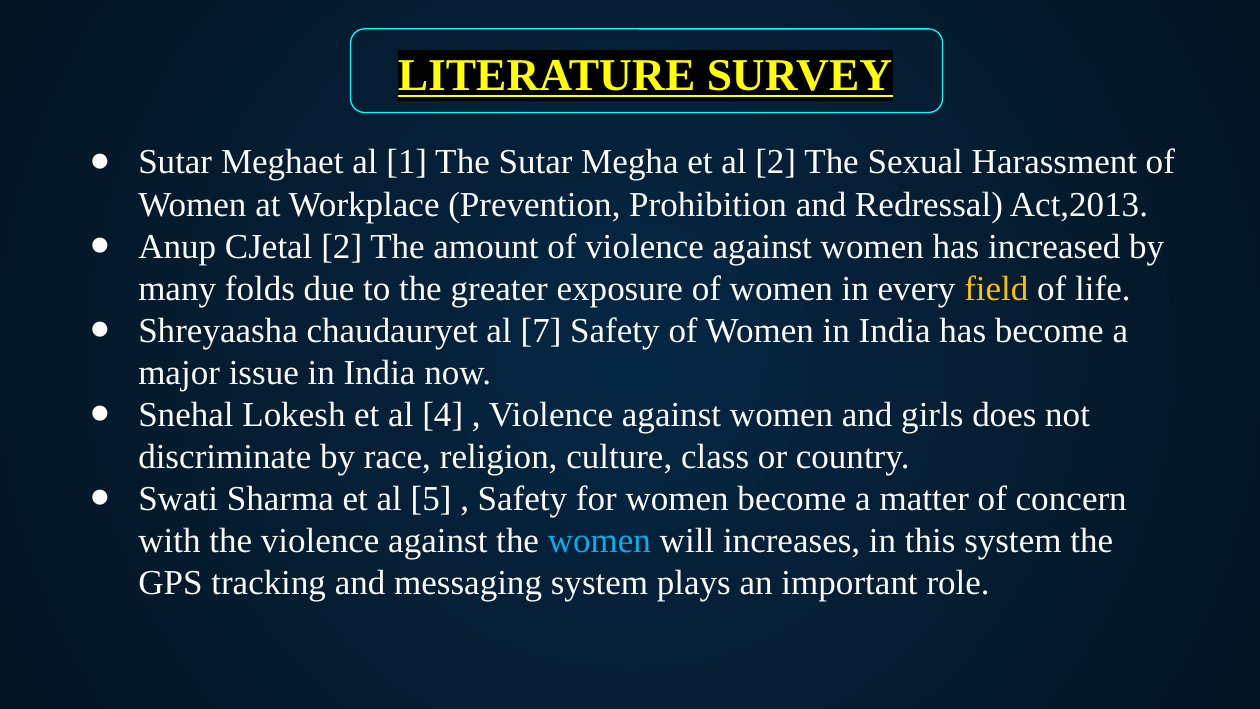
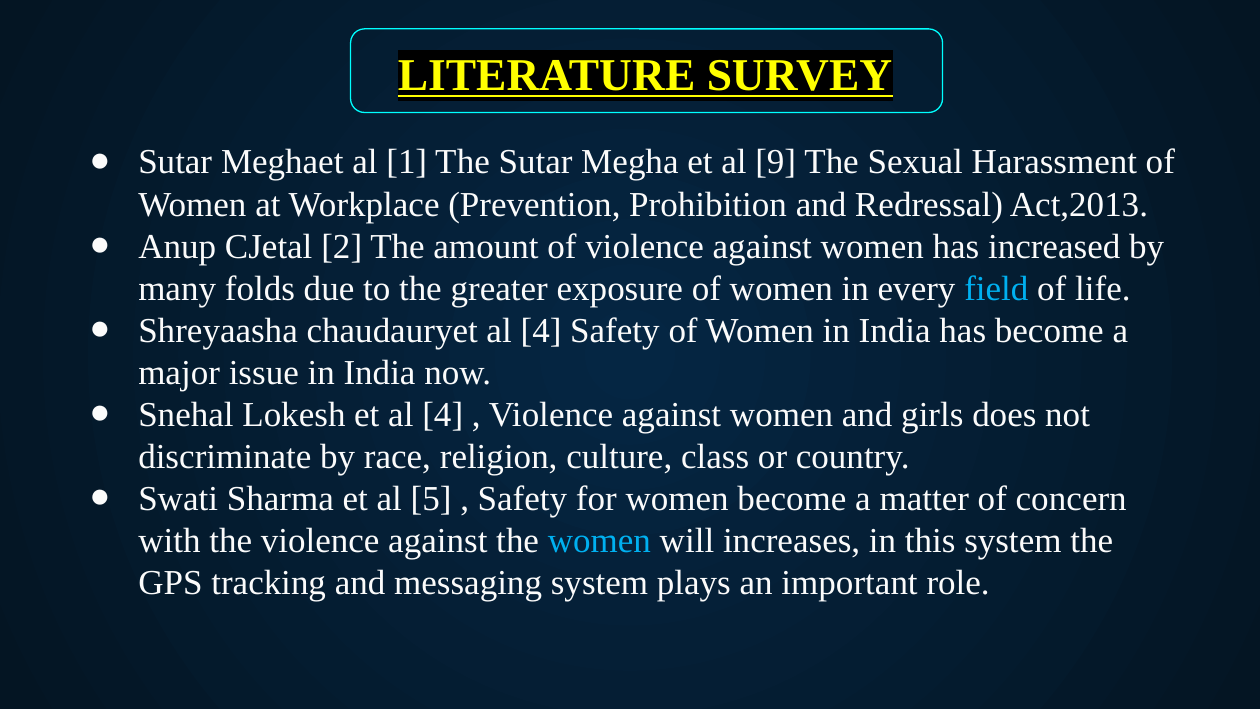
al 2: 2 -> 9
field colour: yellow -> light blue
chaudauryet al 7: 7 -> 4
